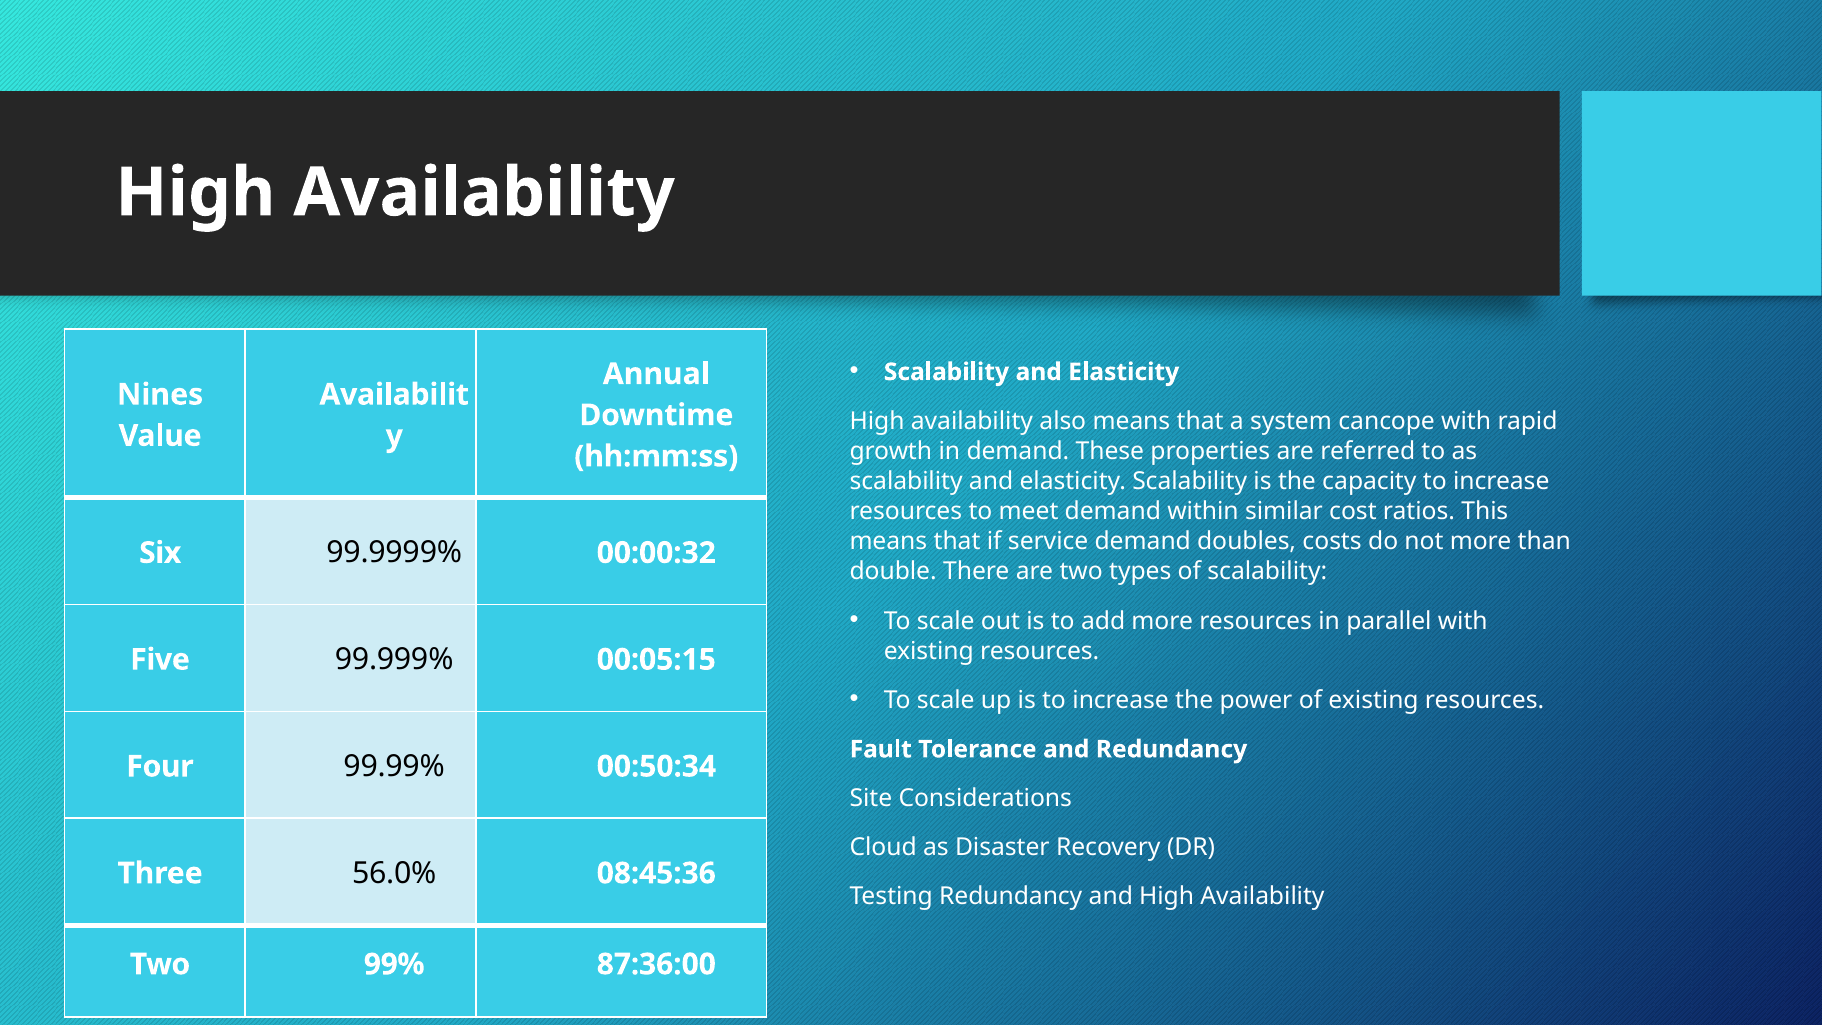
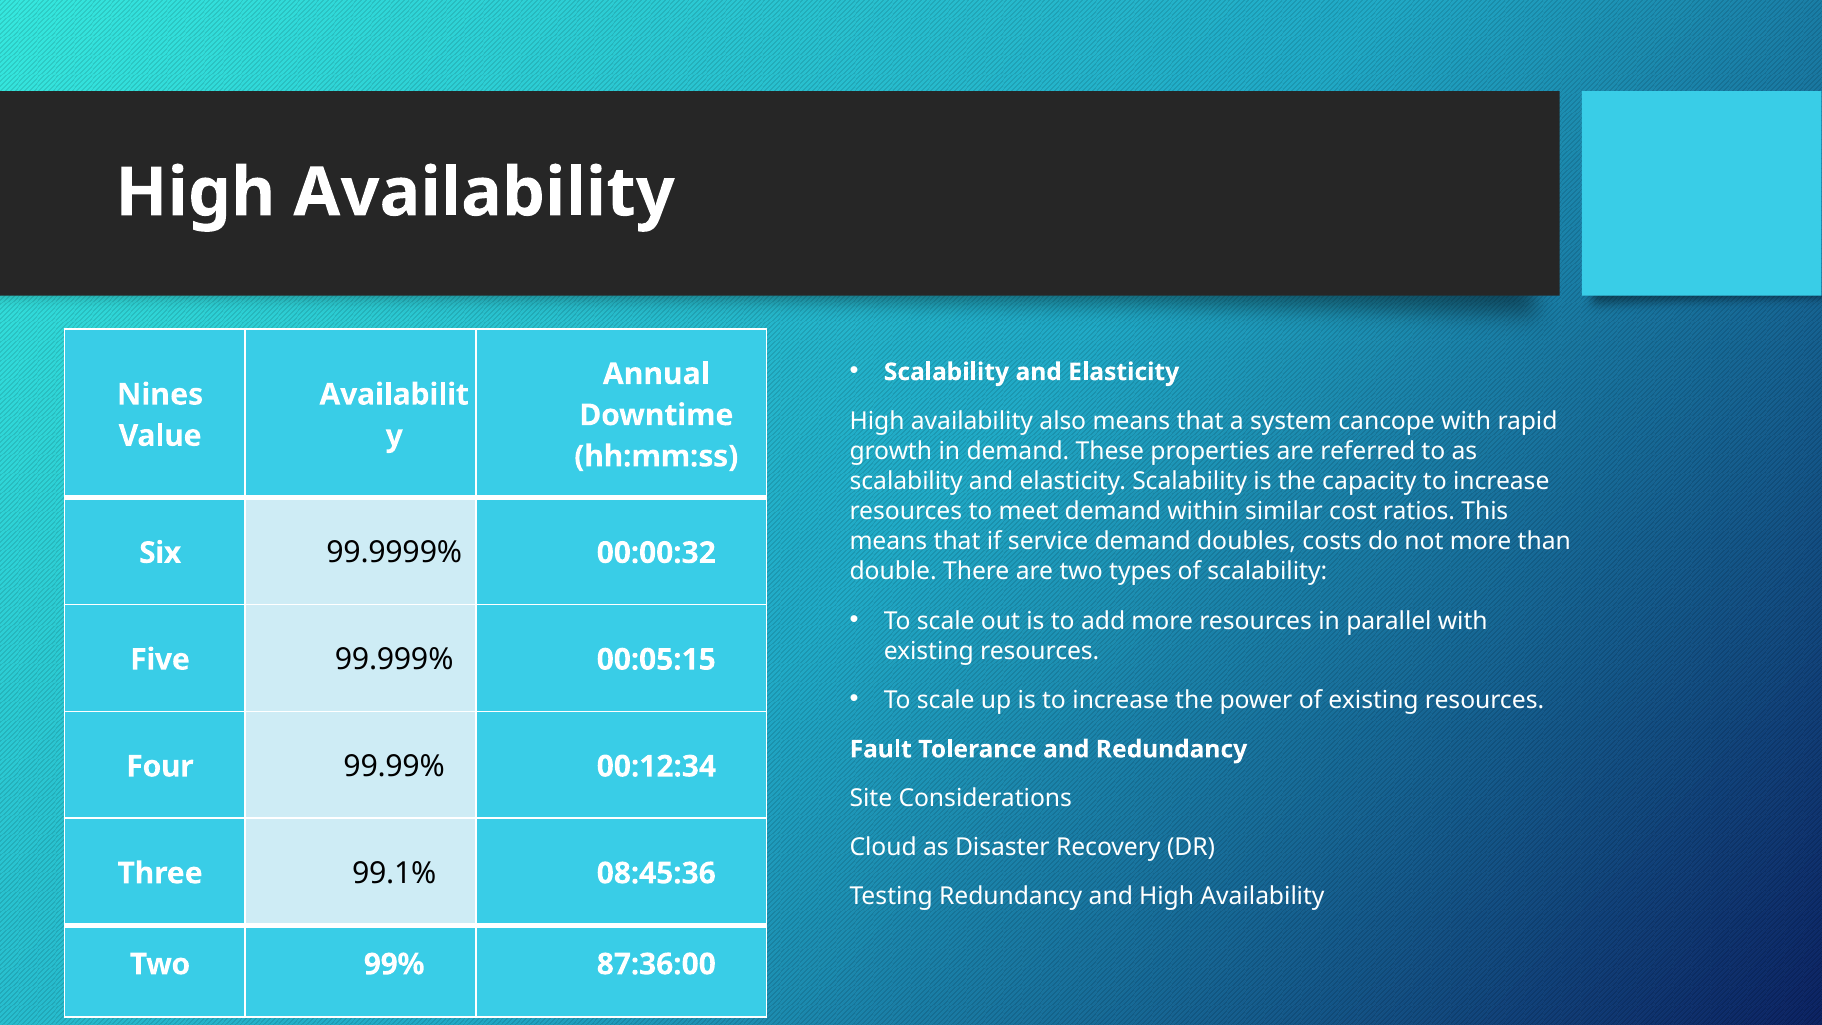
00:50:34: 00:50:34 -> 00:12:34
56.0%: 56.0% -> 99.1%
